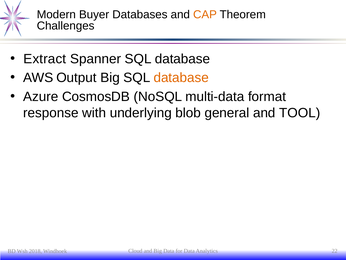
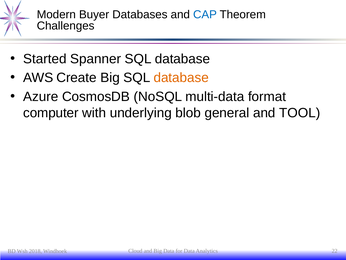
CAP colour: orange -> blue
Extract: Extract -> Started
Output: Output -> Create
response: response -> computer
